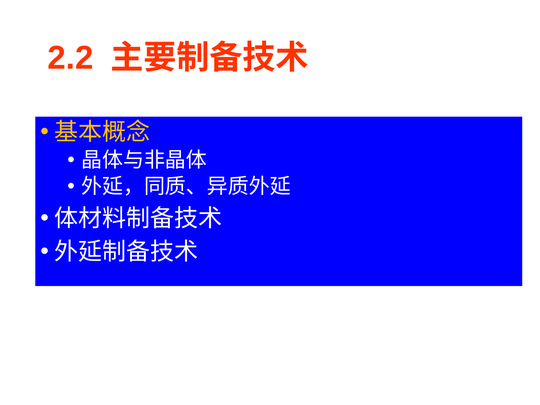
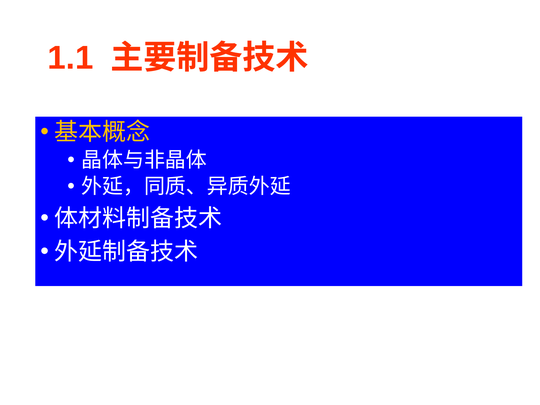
2.2: 2.2 -> 1.1
